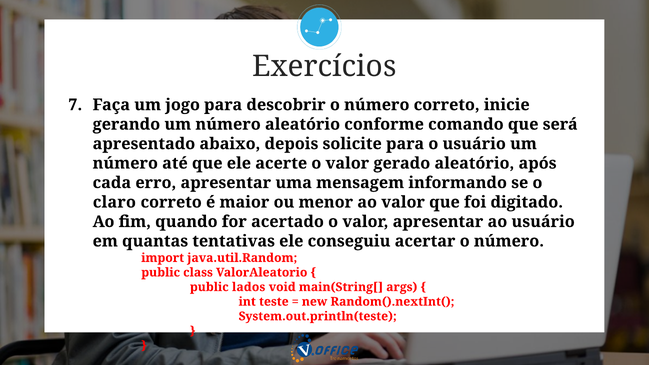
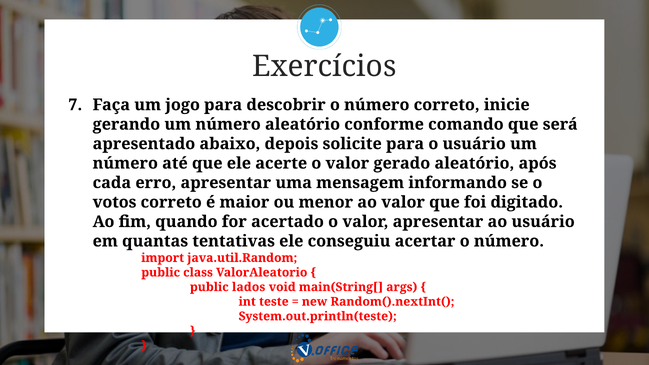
claro: claro -> votos
